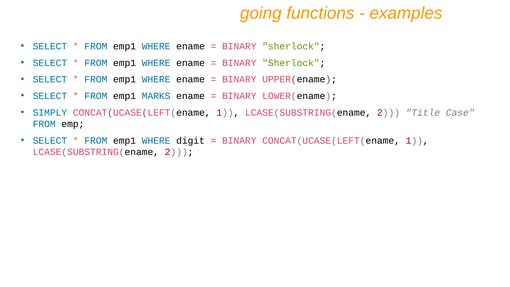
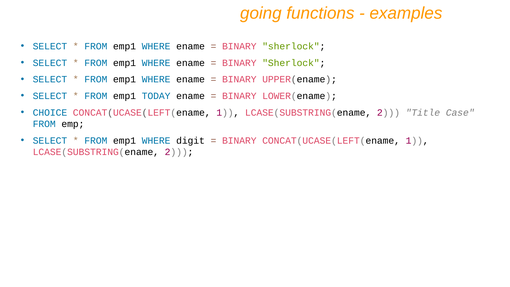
MARKS: MARKS -> TODAY
SIMPLY: SIMPLY -> CHOICE
